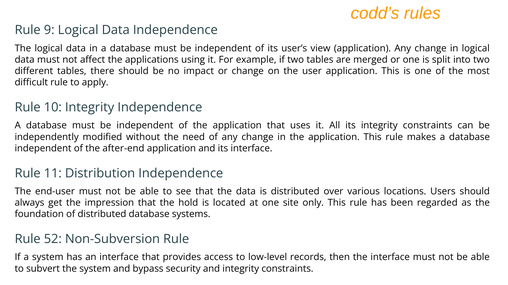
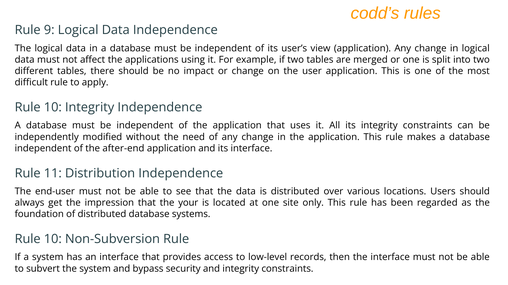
hold: hold -> your
52 at (53, 240): 52 -> 10
